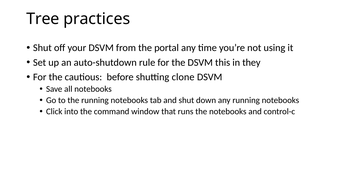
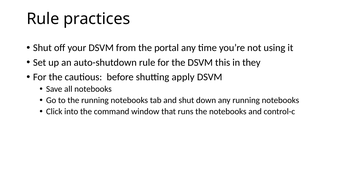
Tree at (43, 19): Tree -> Rule
clone: clone -> apply
